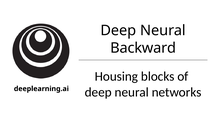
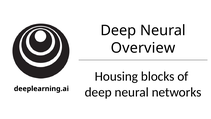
Backward: Backward -> Overview
